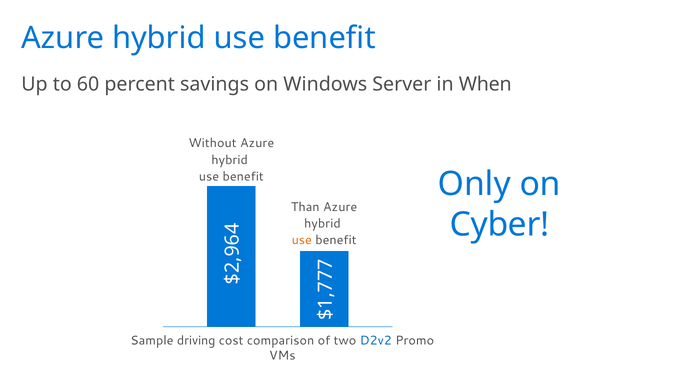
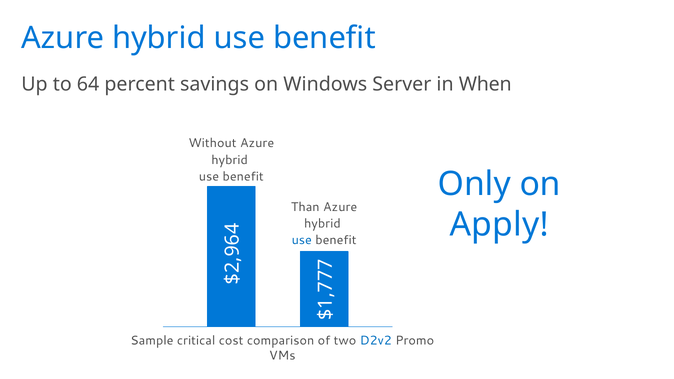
60: 60 -> 64
Cyber: Cyber -> Apply
use at (302, 240) colour: orange -> blue
driving: driving -> critical
